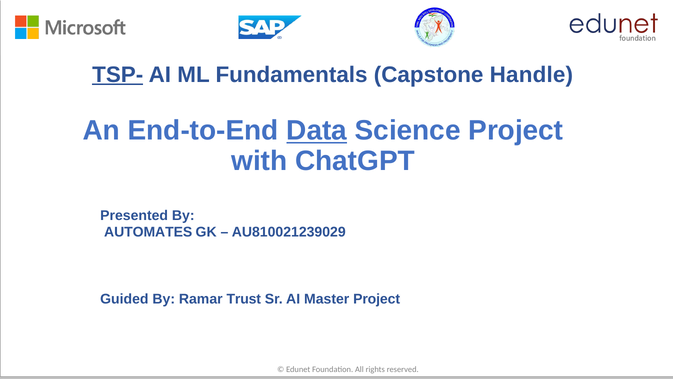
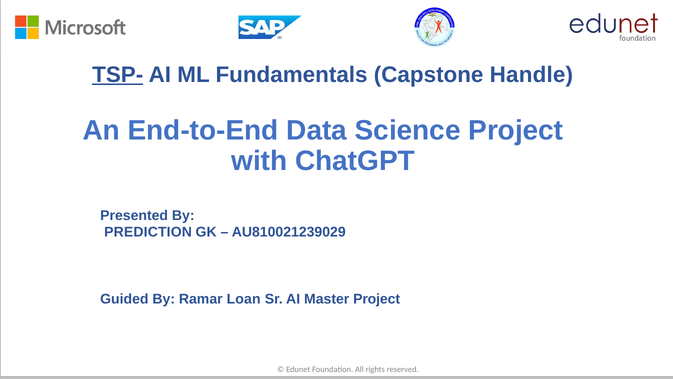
Data underline: present -> none
AUTOMATES: AUTOMATES -> PREDICTION
Trust: Trust -> Loan
